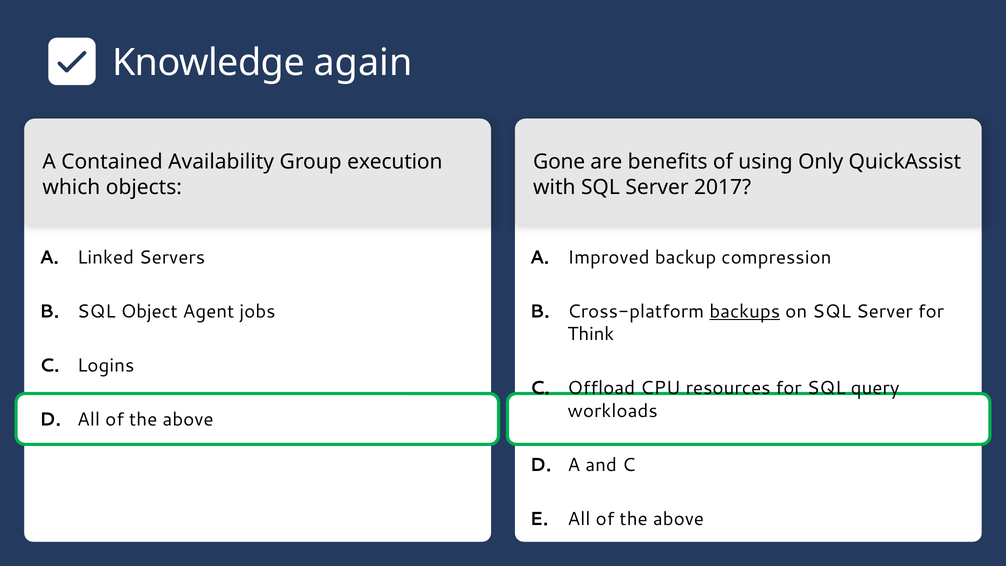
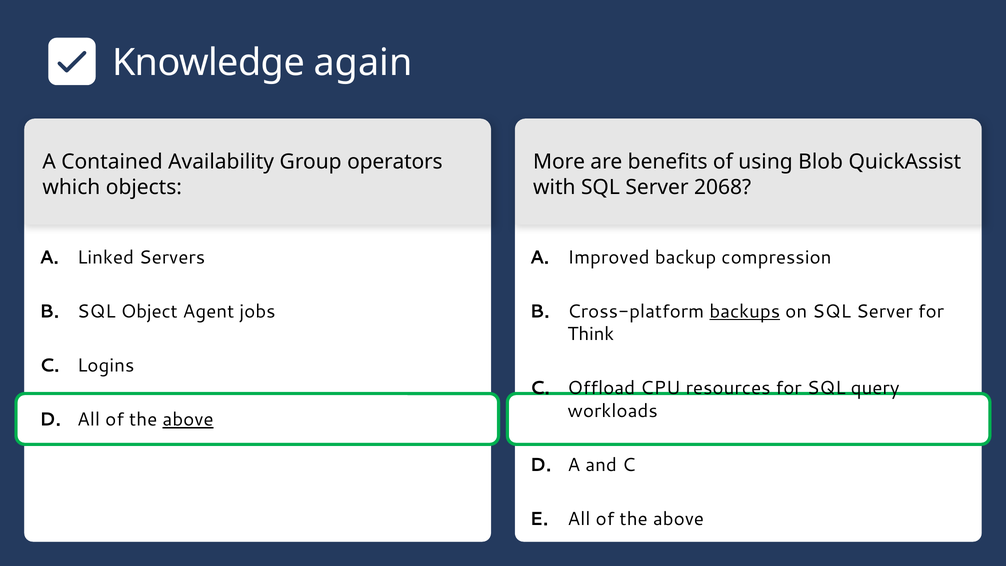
execution: execution -> operators
Gone: Gone -> More
Only: Only -> Blob
2017: 2017 -> 2068
above at (188, 420) underline: none -> present
